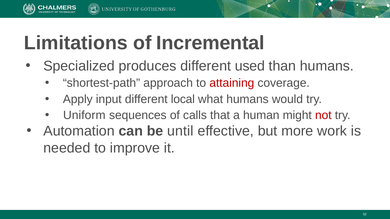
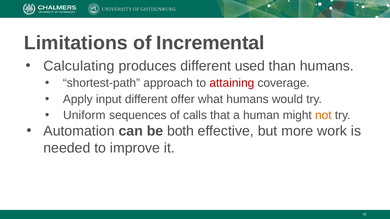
Specialized: Specialized -> Calculating
local: local -> offer
not colour: red -> orange
until: until -> both
